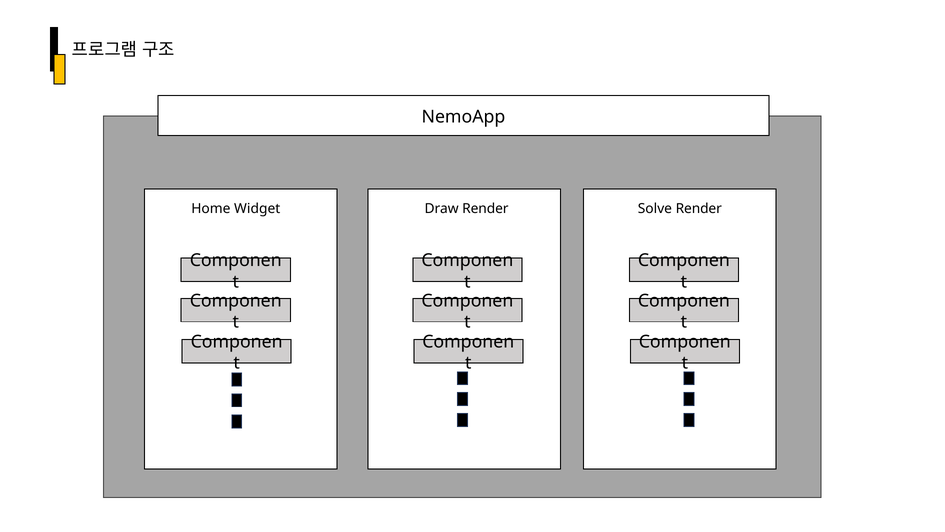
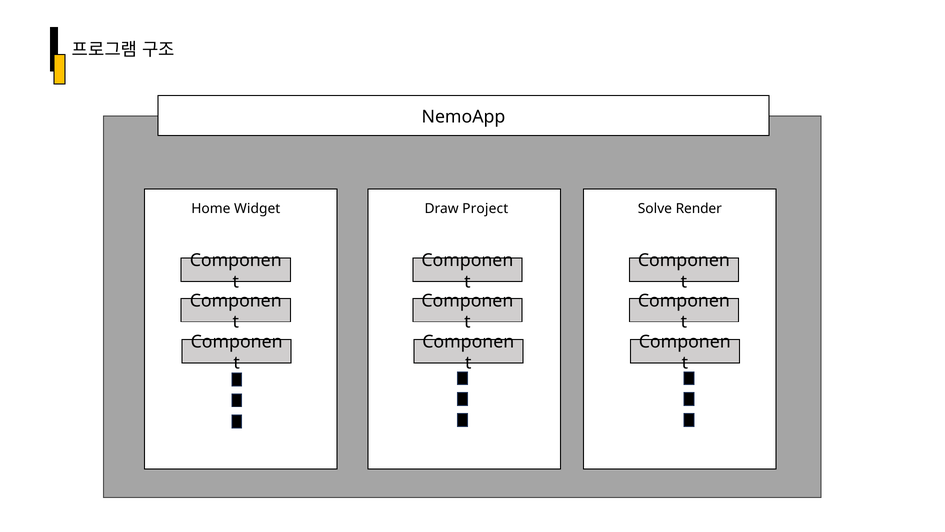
Draw Render: Render -> Project
